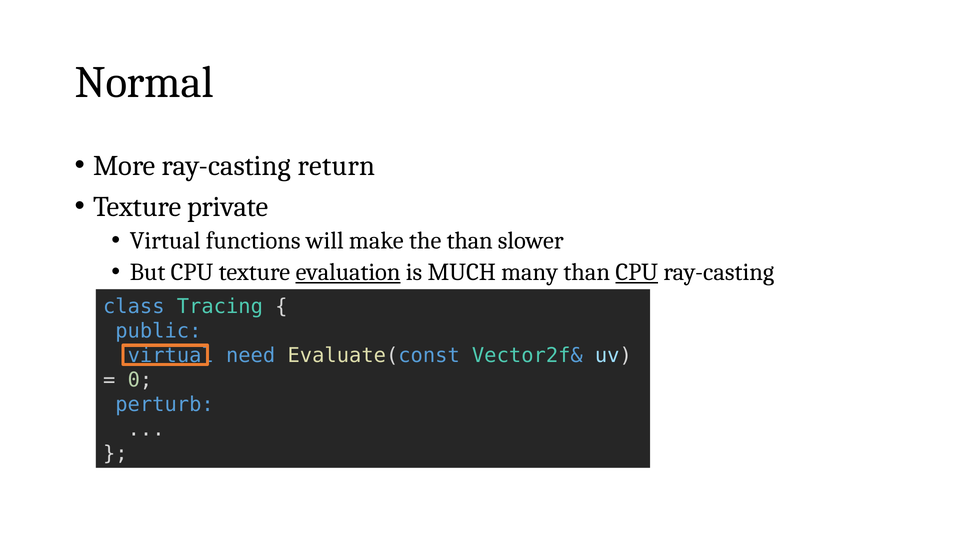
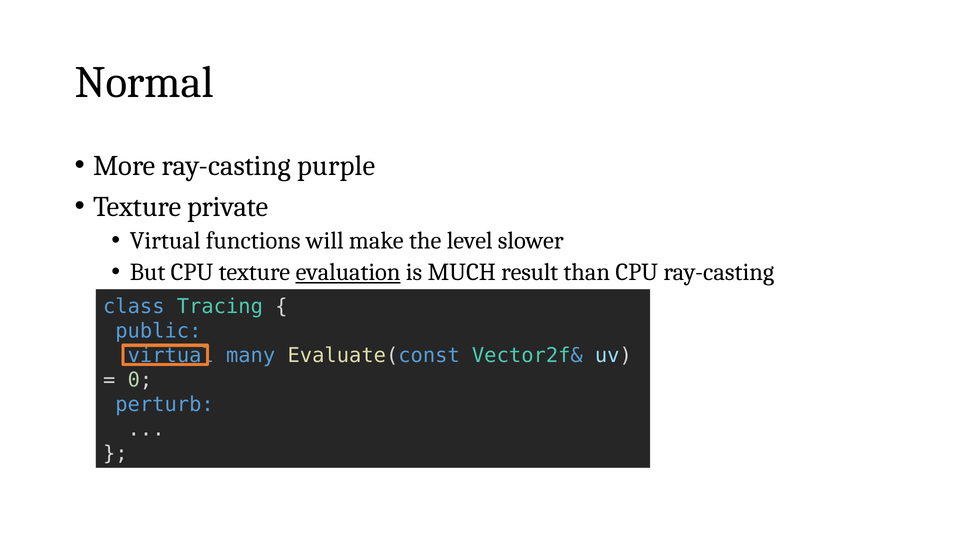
return: return -> purple
the than: than -> level
many: many -> result
CPU at (637, 272) underline: present -> none
need: need -> many
